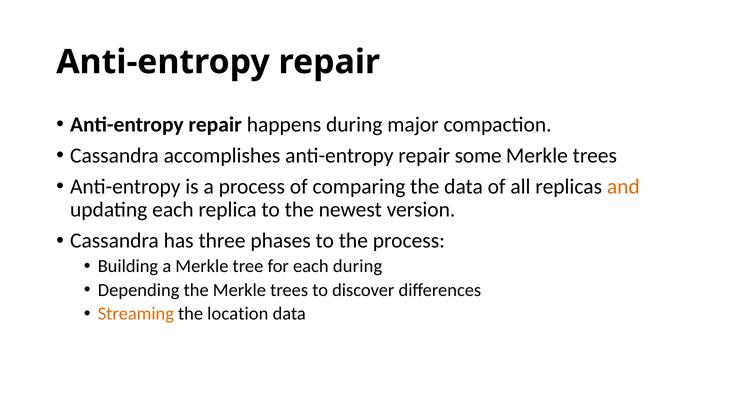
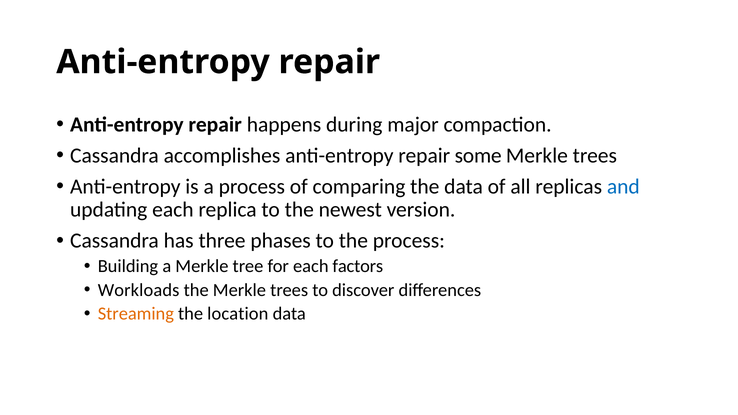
and colour: orange -> blue
each during: during -> factors
Depending: Depending -> Workloads
